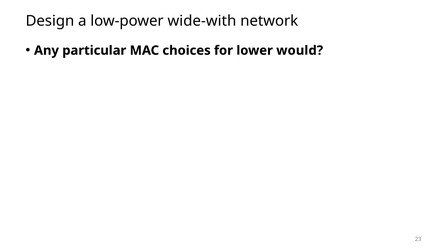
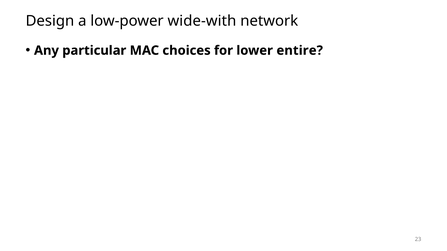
would: would -> entire
